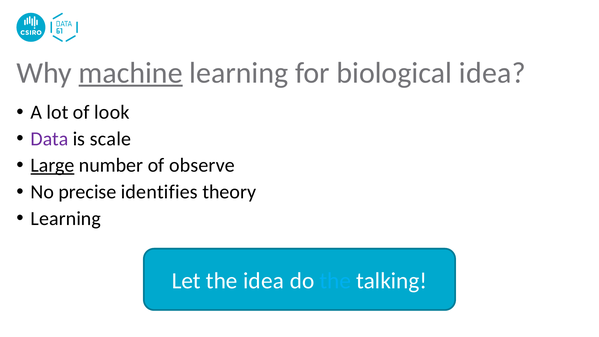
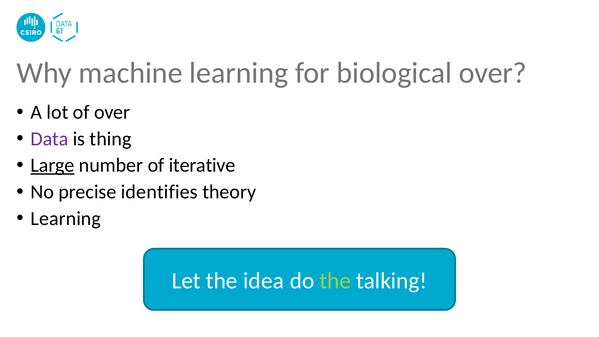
machine underline: present -> none
biological idea: idea -> over
of look: look -> over
scale: scale -> thing
observe: observe -> iterative
the at (335, 281) colour: light blue -> light green
